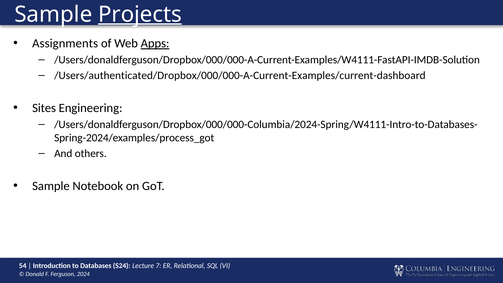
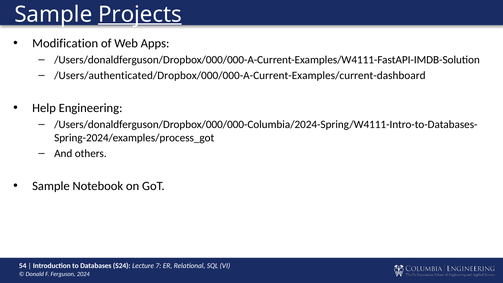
Assignments: Assignments -> Modification
Apps underline: present -> none
Sites: Sites -> Help
